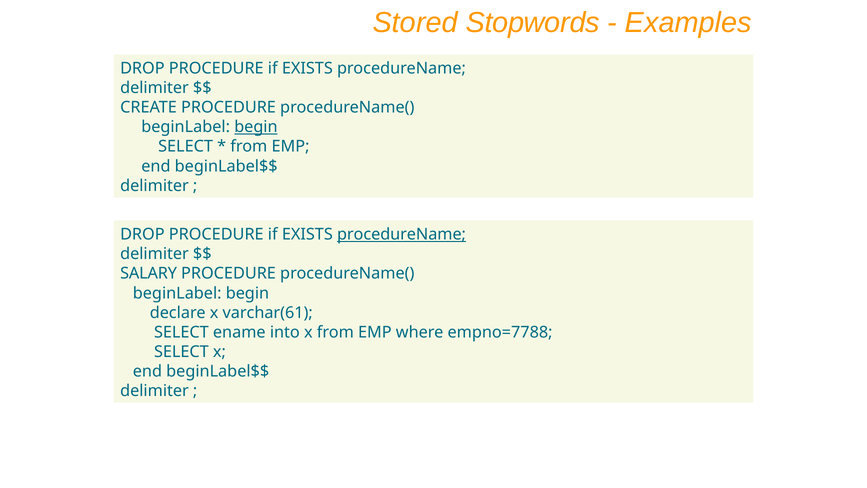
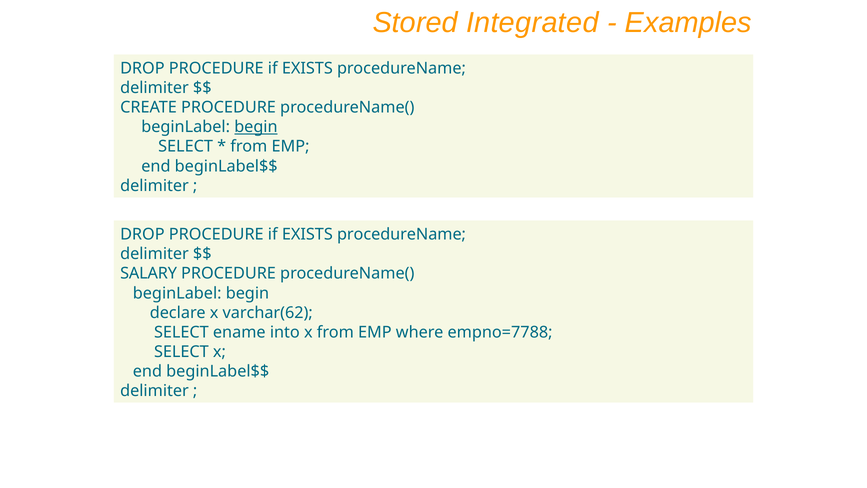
Stopwords: Stopwords -> Integrated
procedureName at (401, 234) underline: present -> none
varchar(61: varchar(61 -> varchar(62
